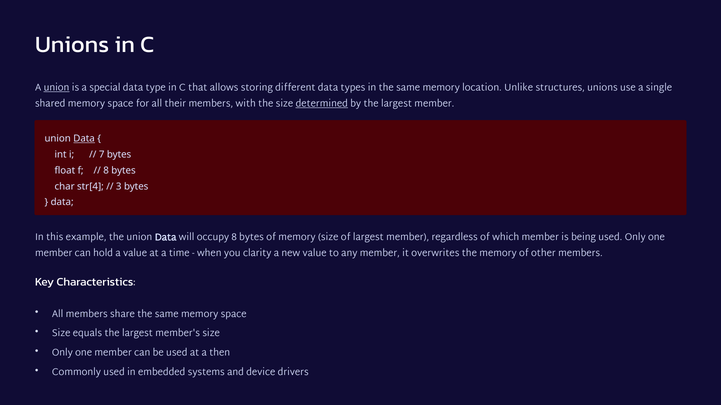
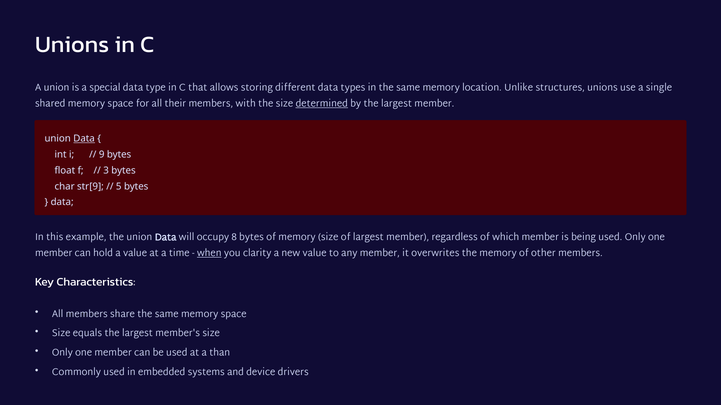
union at (57, 88) underline: present -> none
7: 7 -> 9
8 at (106, 171): 8 -> 3
str[4: str[4 -> str[9
3: 3 -> 5
when underline: none -> present
then: then -> than
